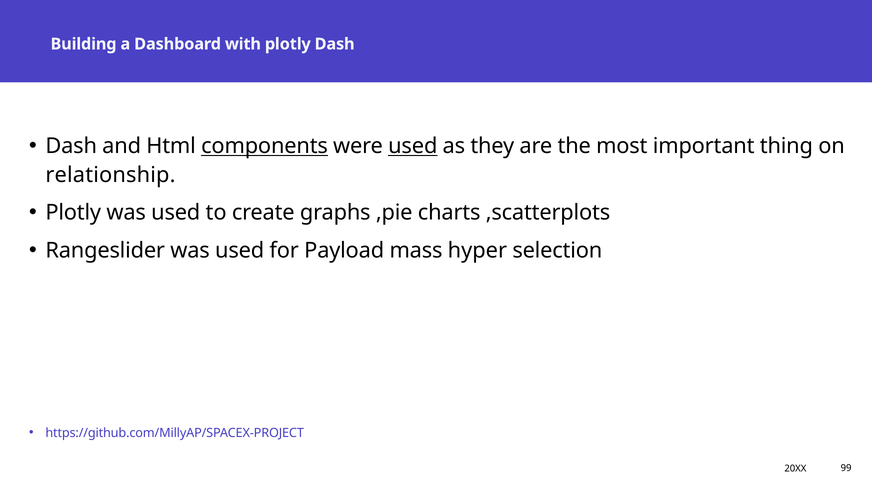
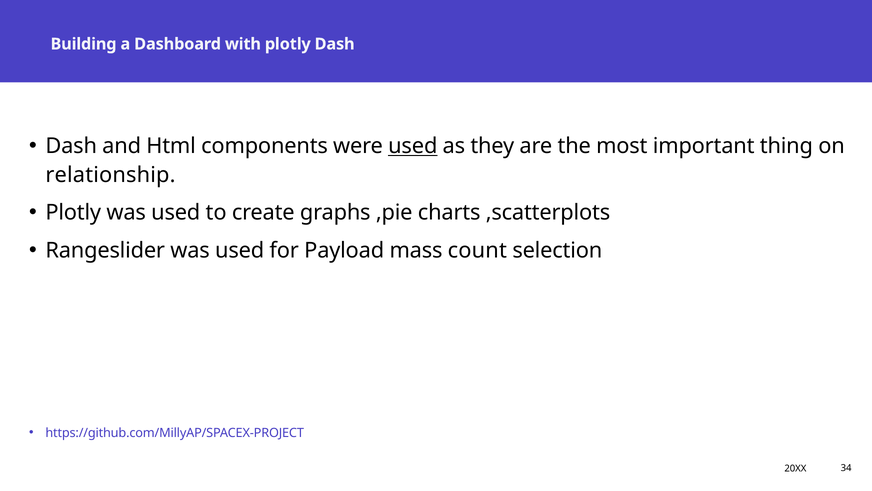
components underline: present -> none
hyper: hyper -> count
99: 99 -> 34
